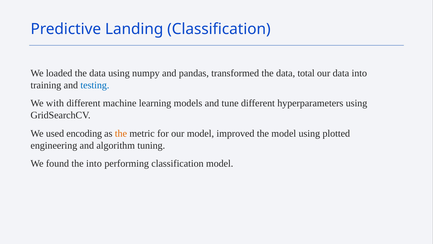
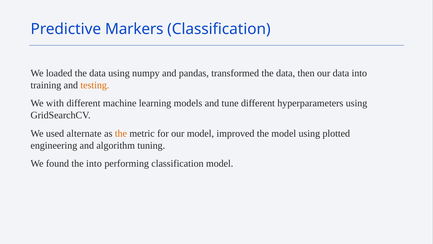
Landing: Landing -> Markers
total: total -> then
testing colour: blue -> orange
encoding: encoding -> alternate
